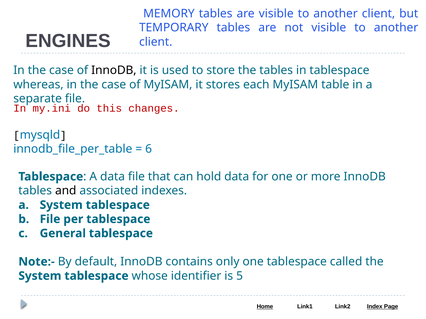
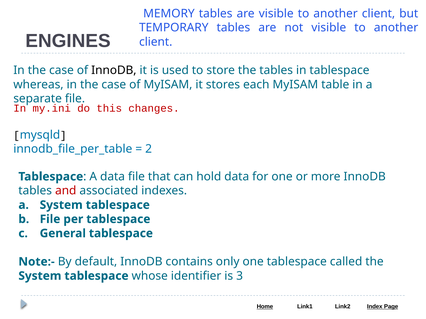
6: 6 -> 2
and colour: black -> red
5: 5 -> 3
